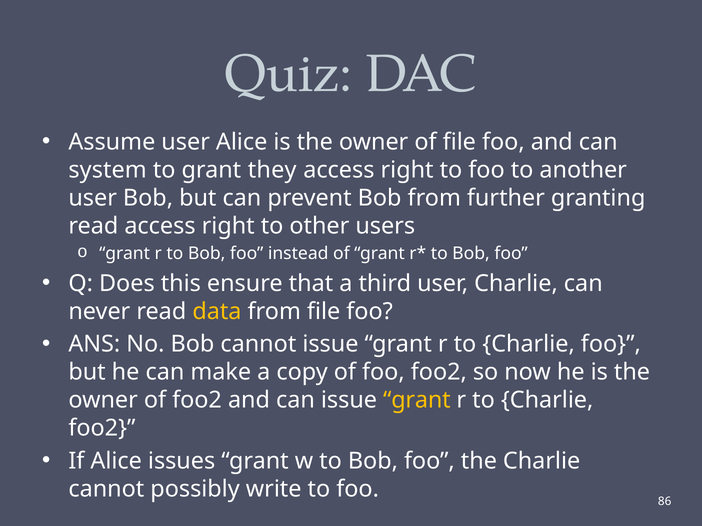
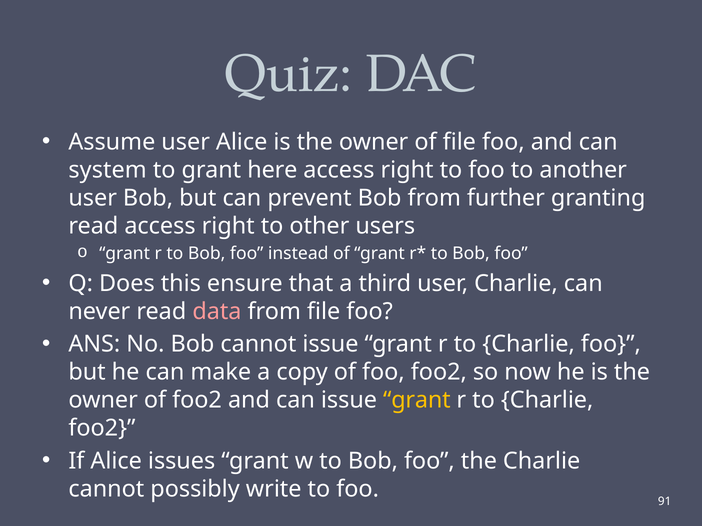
they: they -> here
data colour: yellow -> pink
86: 86 -> 91
